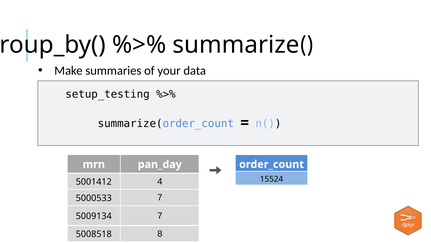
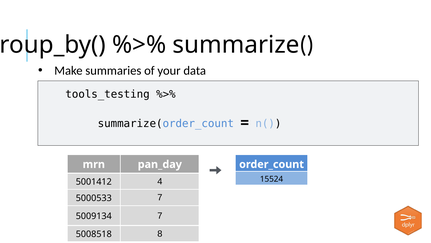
setup_testing: setup_testing -> tools_testing
